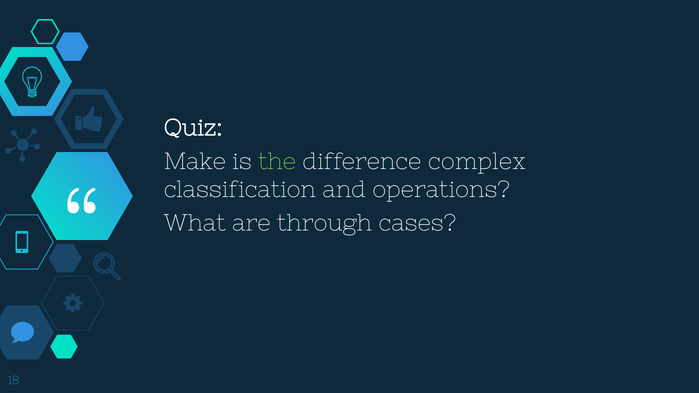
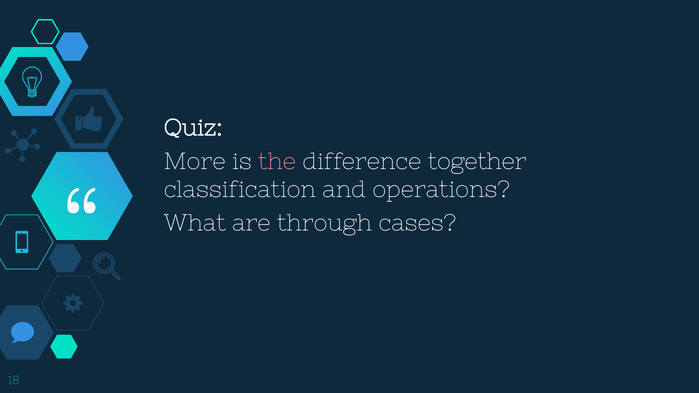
Make: Make -> More
the colour: light green -> pink
complex: complex -> together
